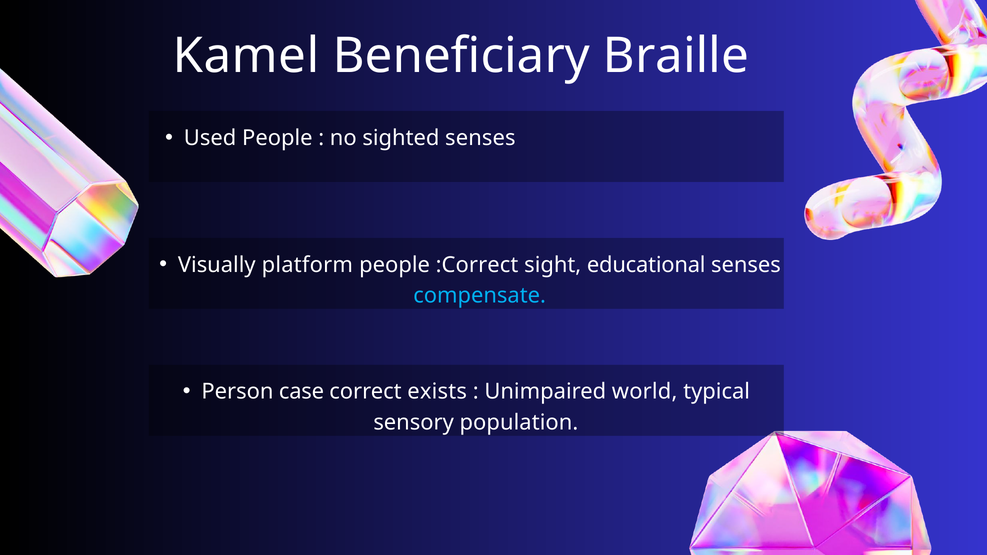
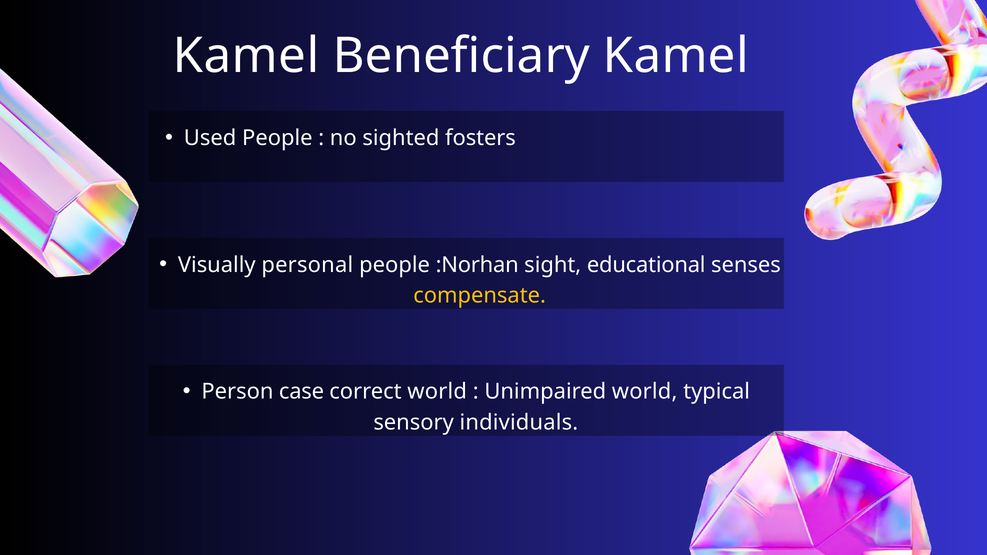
Beneficiary Braille: Braille -> Kamel
sighted senses: senses -> fosters
platform: platform -> personal
:Correct: :Correct -> :Norhan
compensate colour: light blue -> yellow
correct exists: exists -> world
population: population -> individuals
